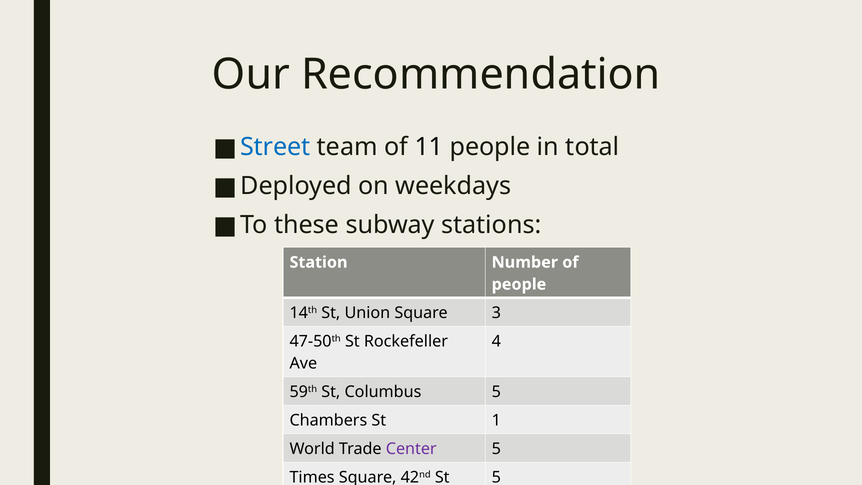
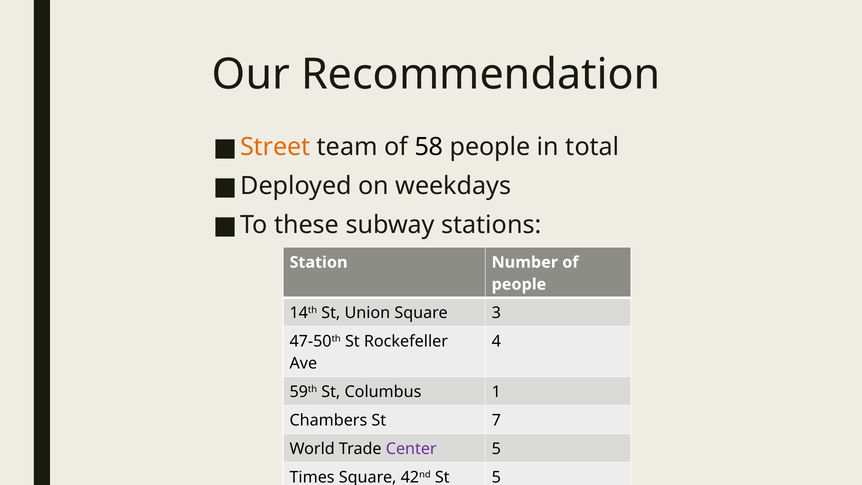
Street colour: blue -> orange
11: 11 -> 58
Columbus 5: 5 -> 1
1: 1 -> 7
